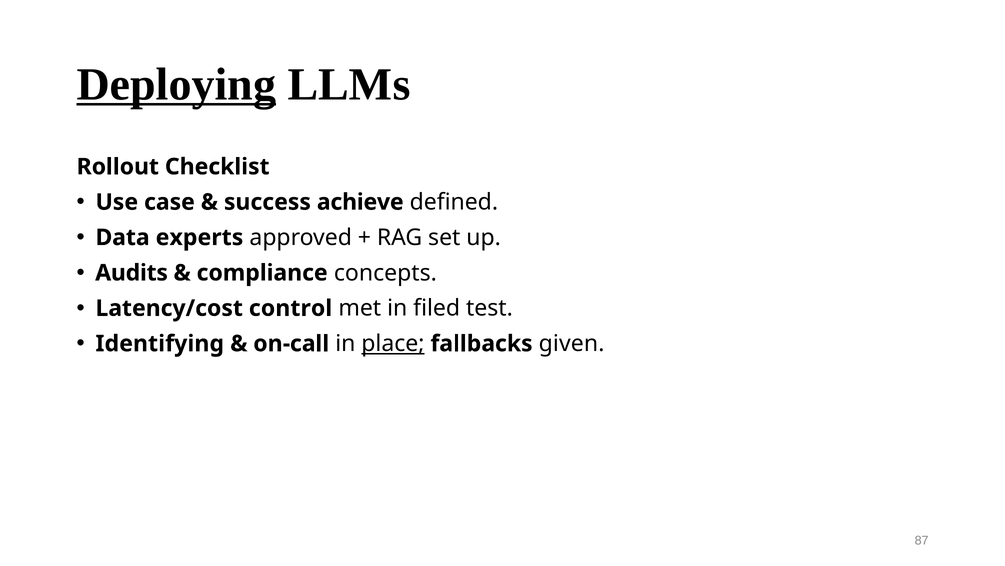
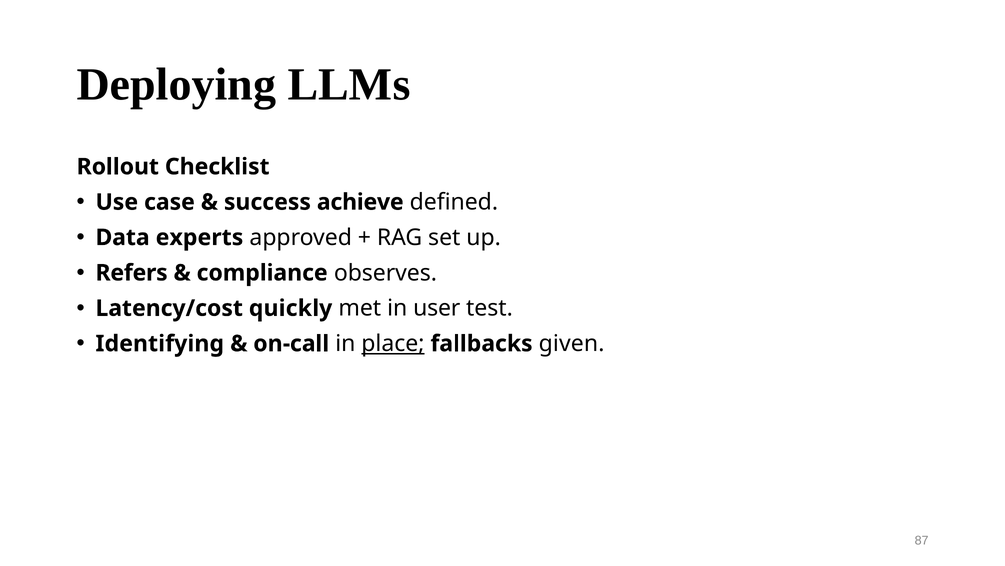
Deploying underline: present -> none
Audits: Audits -> Refers
concepts: concepts -> observes
control: control -> quickly
filed: filed -> user
